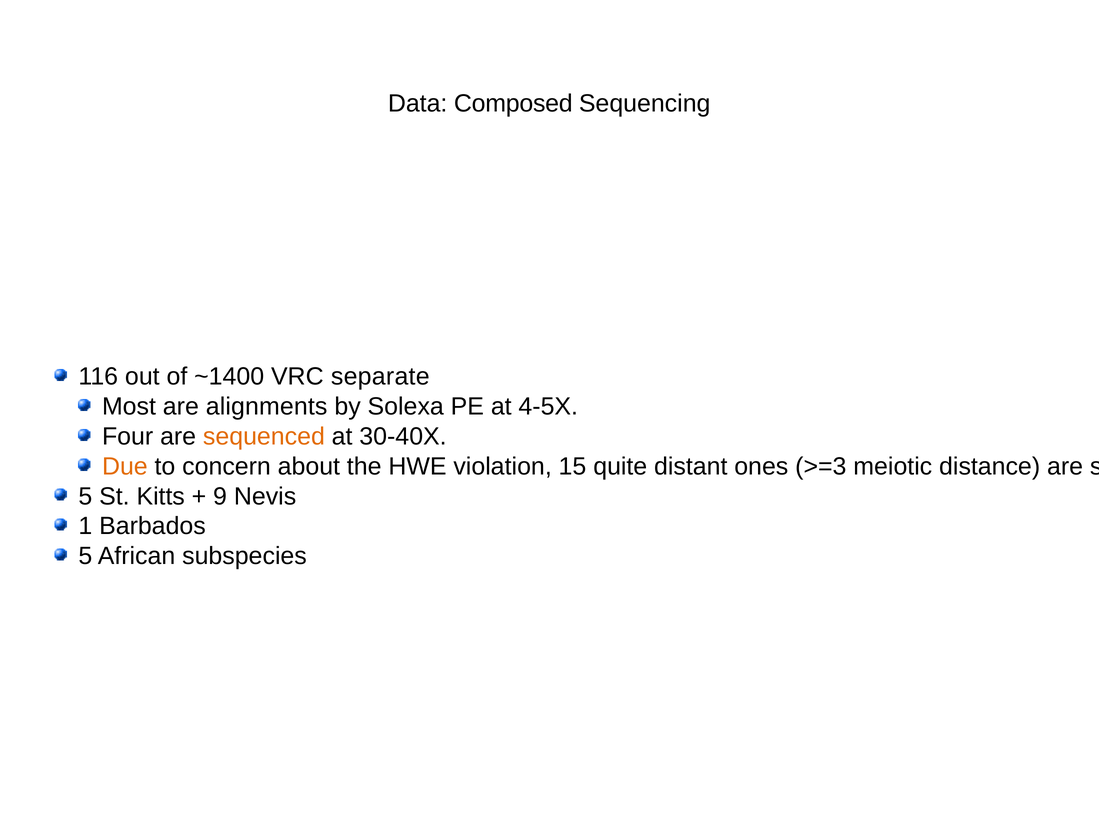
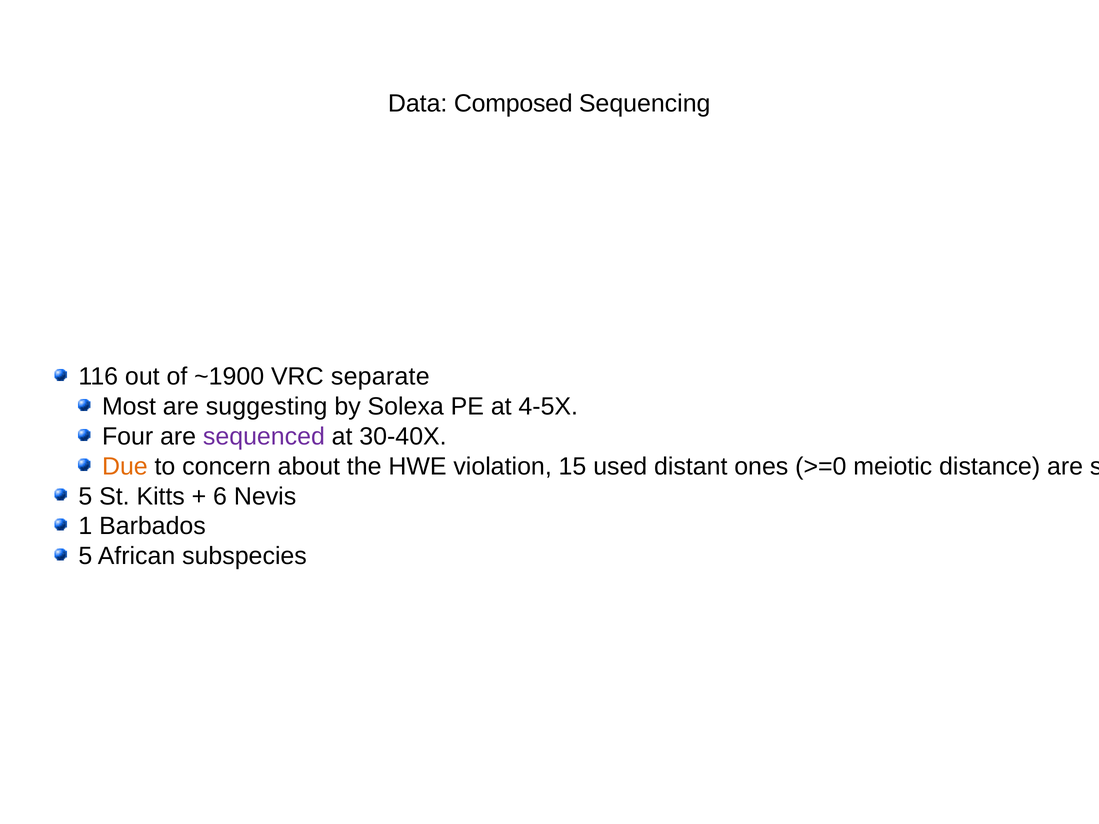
~1400: ~1400 -> ~1900
alignments: alignments -> suggesting
sequenced colour: orange -> purple
quite: quite -> used
>=3: >=3 -> >=0
9: 9 -> 6
